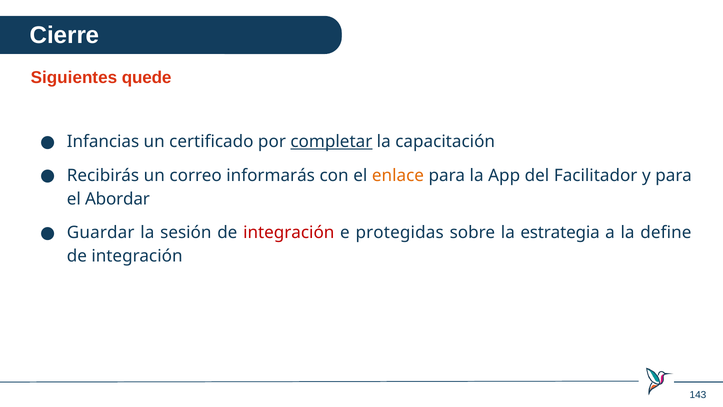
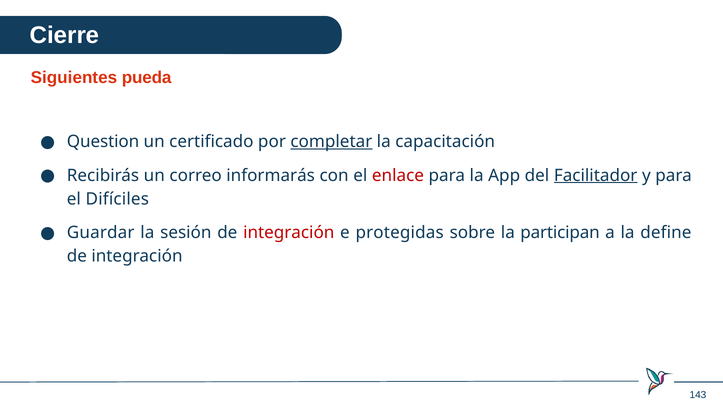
quede: quede -> pueda
Infancias: Infancias -> Question
enlace colour: orange -> red
Facilitador underline: none -> present
Abordar: Abordar -> Difíciles
estrategia: estrategia -> participan
